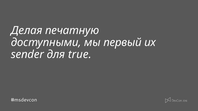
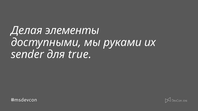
печатную: печатную -> элементы
первый: первый -> руками
